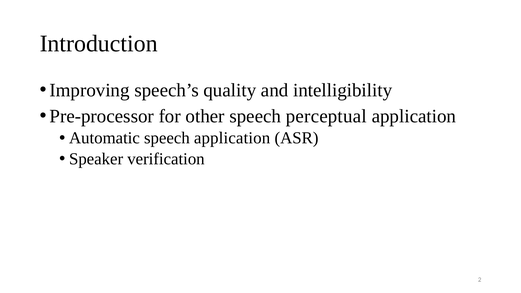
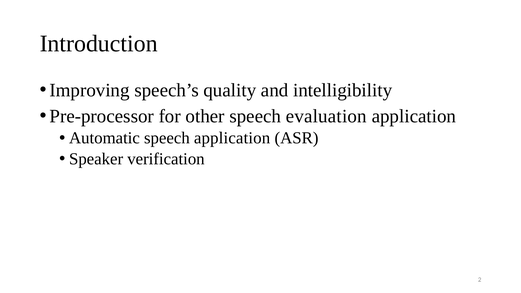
perceptual: perceptual -> evaluation
